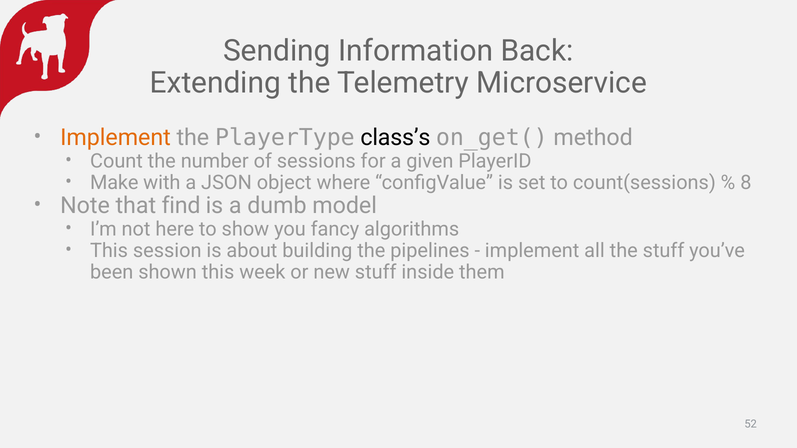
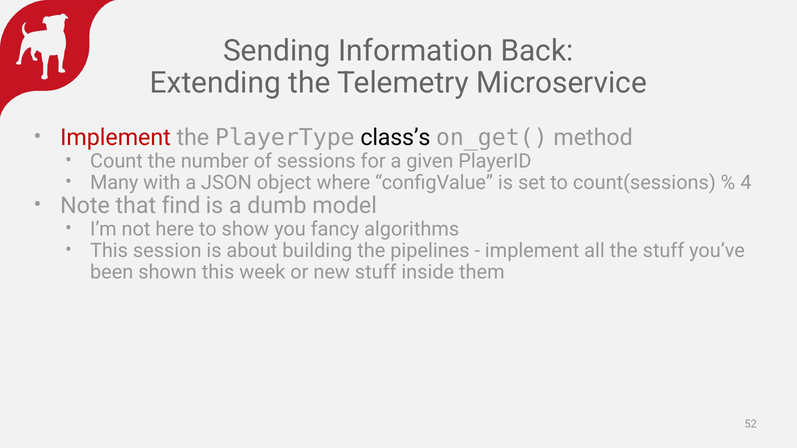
Implement at (116, 138) colour: orange -> red
Make: Make -> Many
8: 8 -> 4
